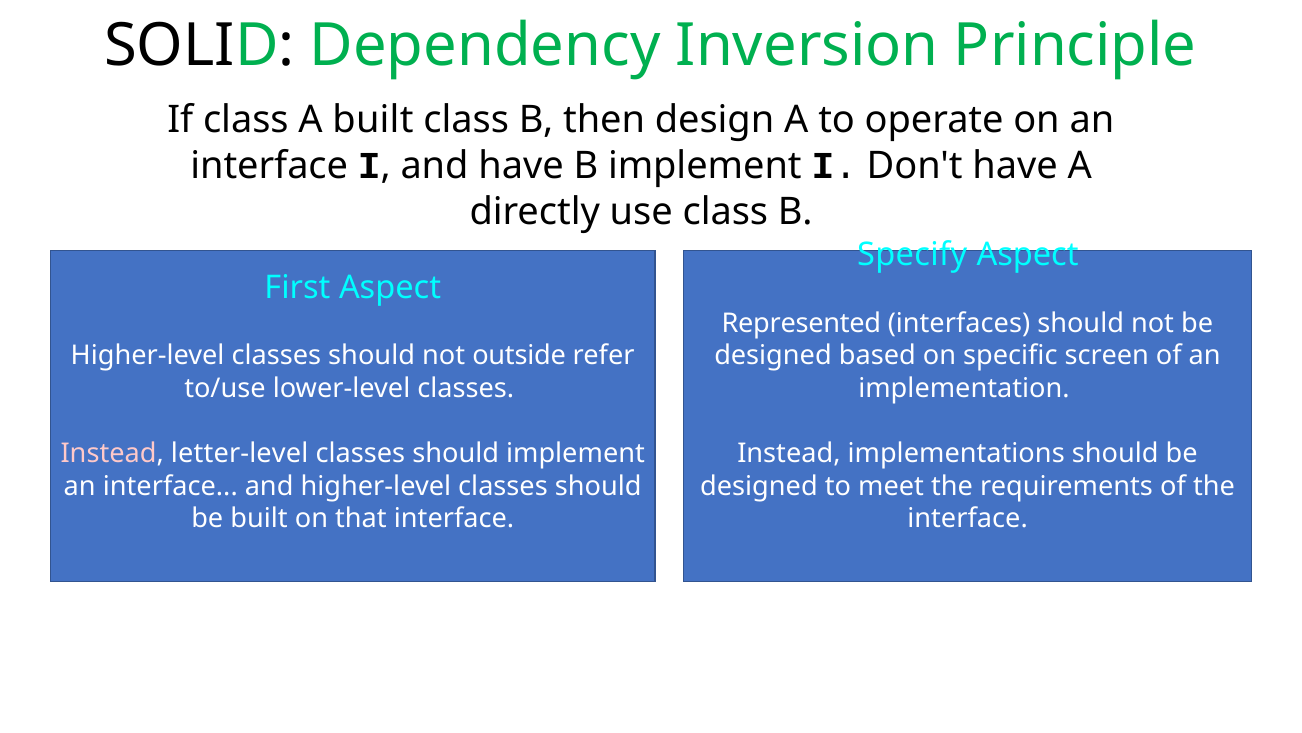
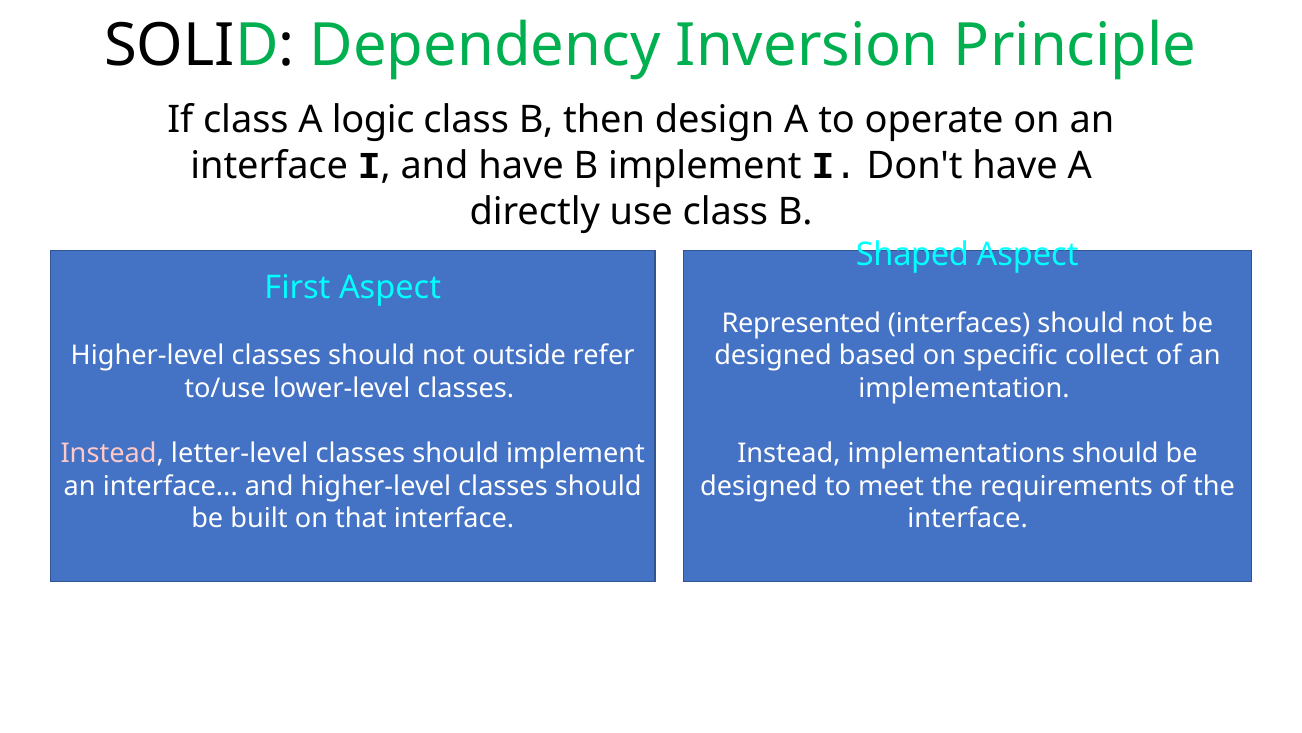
A built: built -> logic
Specify: Specify -> Shaped
screen: screen -> collect
